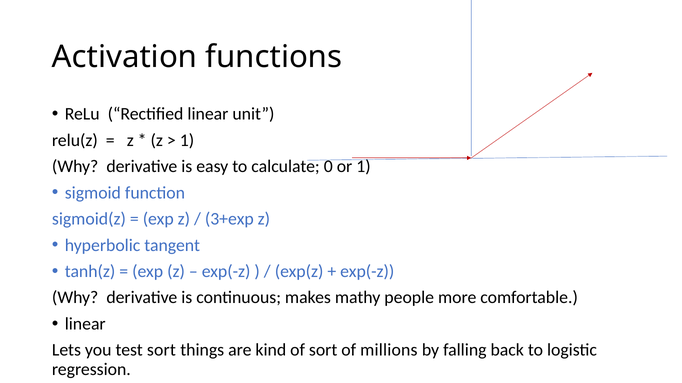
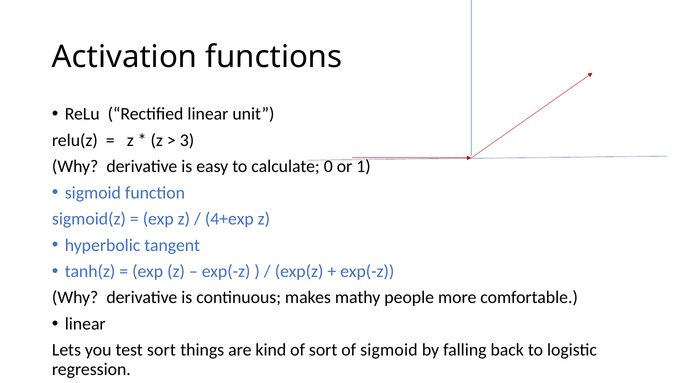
1 at (187, 140): 1 -> 3
3+exp: 3+exp -> 4+exp
of millions: millions -> sigmoid
